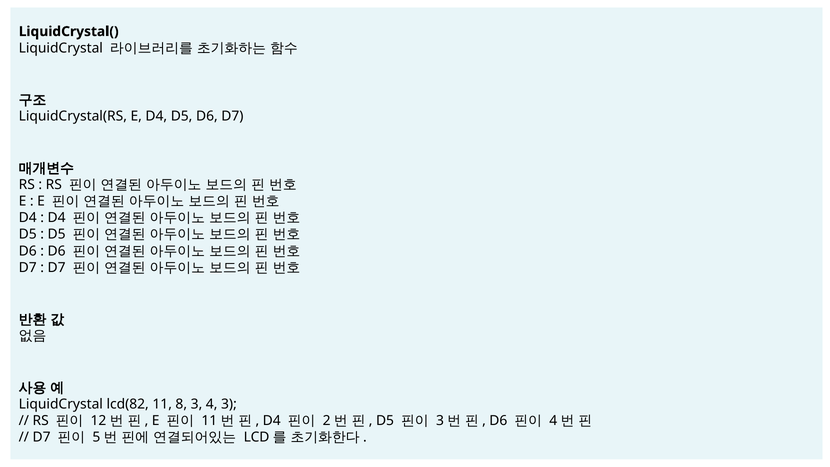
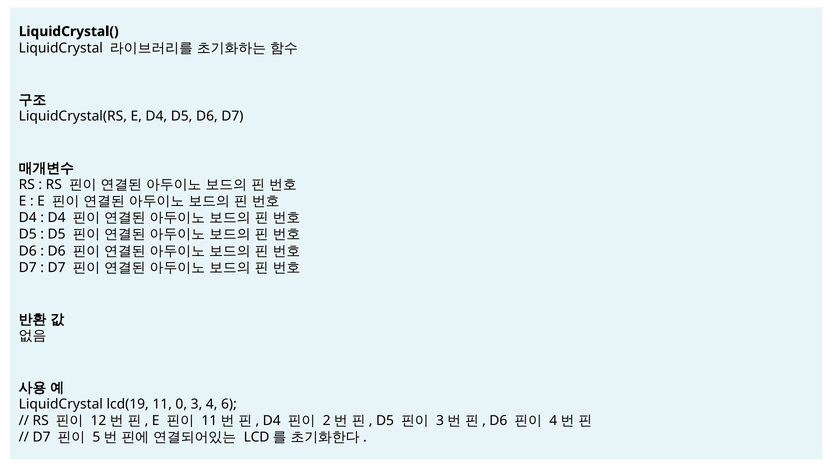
lcd(82: lcd(82 -> lcd(19
8: 8 -> 0
4 3: 3 -> 6
